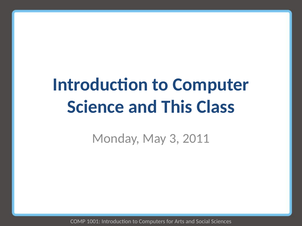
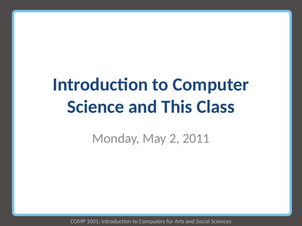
3: 3 -> 2
